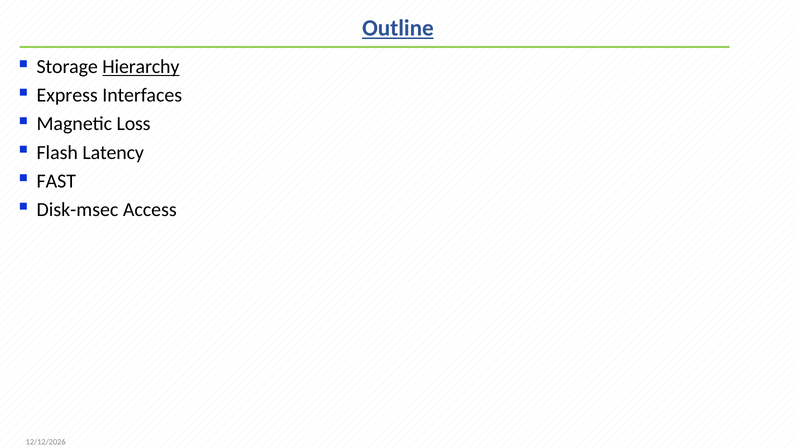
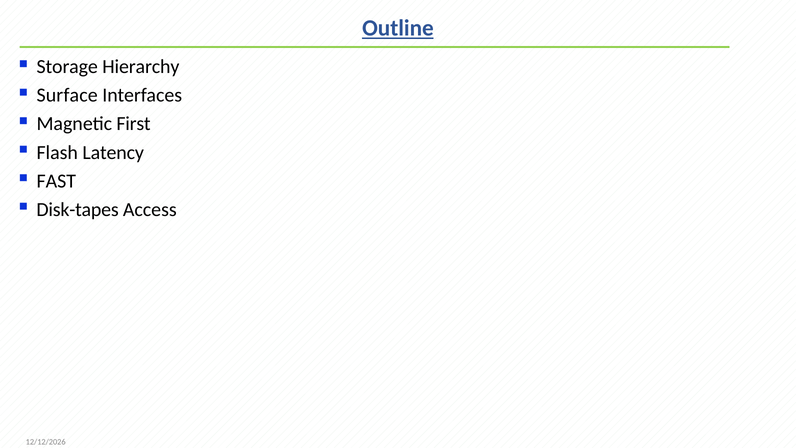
Hierarchy underline: present -> none
Express: Express -> Surface
Loss: Loss -> First
Disk-msec: Disk-msec -> Disk-tapes
